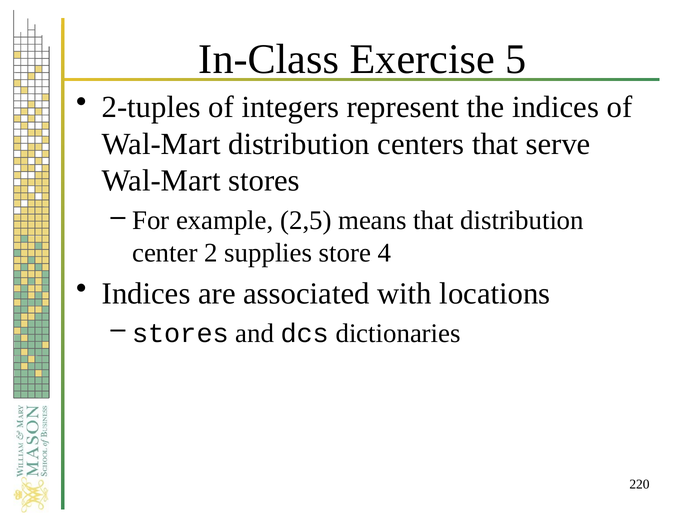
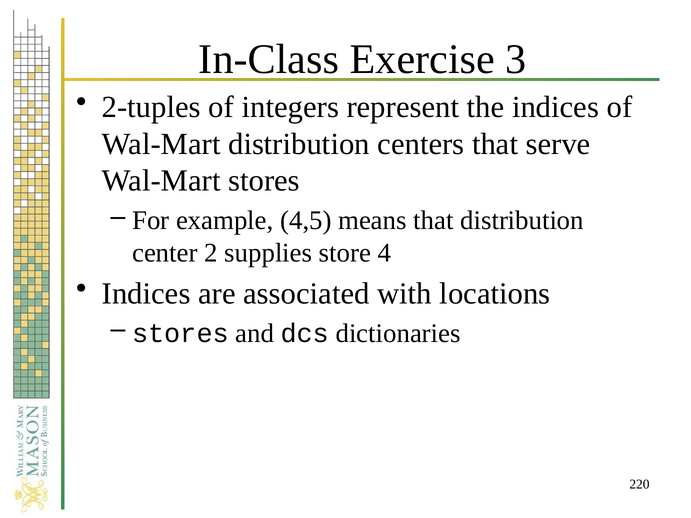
5: 5 -> 3
2,5: 2,5 -> 4,5
